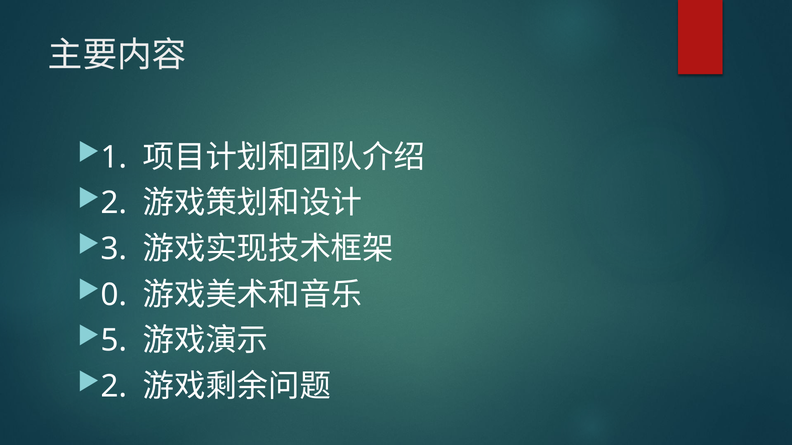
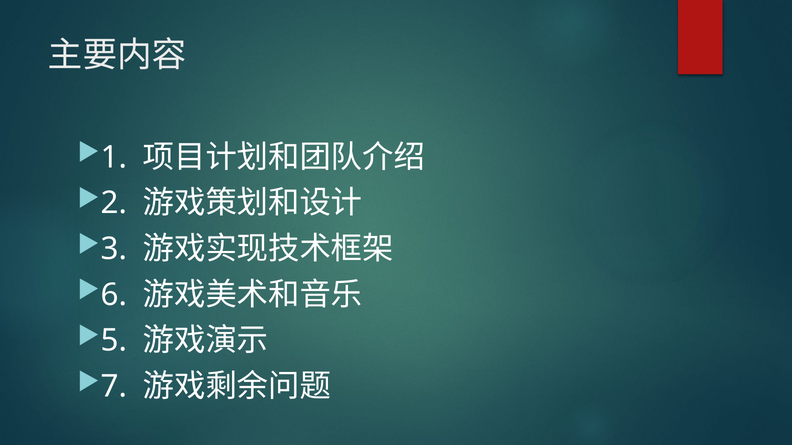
0: 0 -> 6
2 at (114, 387): 2 -> 7
